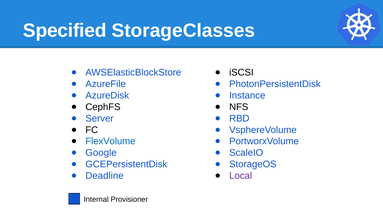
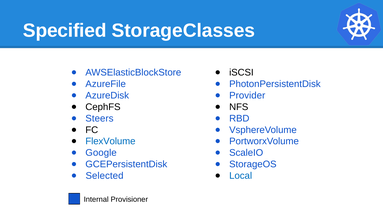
Instance: Instance -> Provider
Server: Server -> Steers
Deadline: Deadline -> Selected
Local colour: purple -> blue
